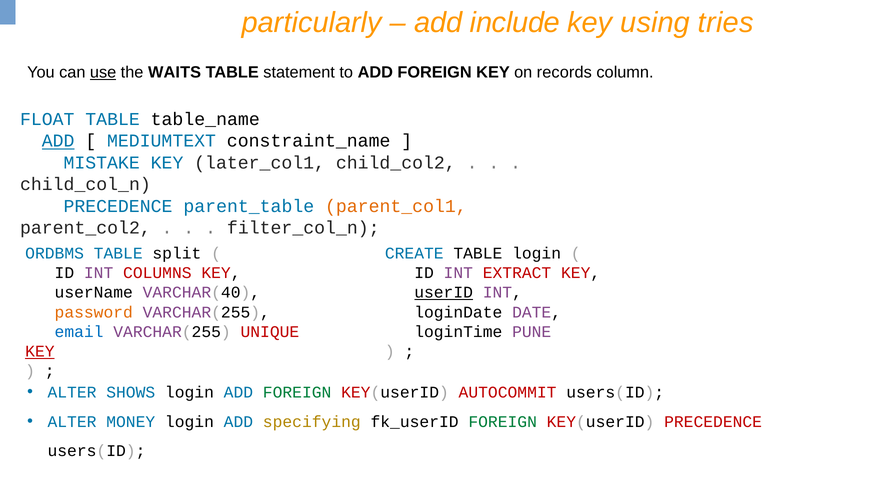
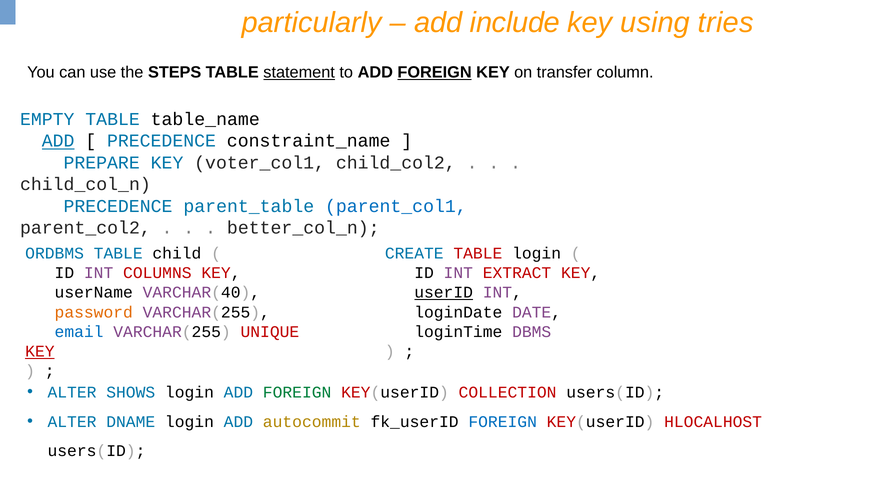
use underline: present -> none
WAITS: WAITS -> STEPS
statement underline: none -> present
FOREIGN at (435, 72) underline: none -> present
records: records -> transfer
FLOAT: FLOAT -> EMPTY
MEDIUMTEXT at (161, 141): MEDIUMTEXT -> PRECEDENCE
MISTAKE: MISTAKE -> PREPARE
later_col1: later_col1 -> voter_col1
parent_col1 colour: orange -> blue
filter_col_n: filter_col_n -> better_col_n
split: split -> child
TABLE at (478, 254) colour: black -> red
PUNE: PUNE -> DBMS
AUTOCOMMIT: AUTOCOMMIT -> COLLECTION
MONEY: MONEY -> DNAME
specifying: specifying -> autocommit
FOREIGN at (503, 422) colour: green -> blue
KEY(userID PRECEDENCE: PRECEDENCE -> HLOCALHOST
